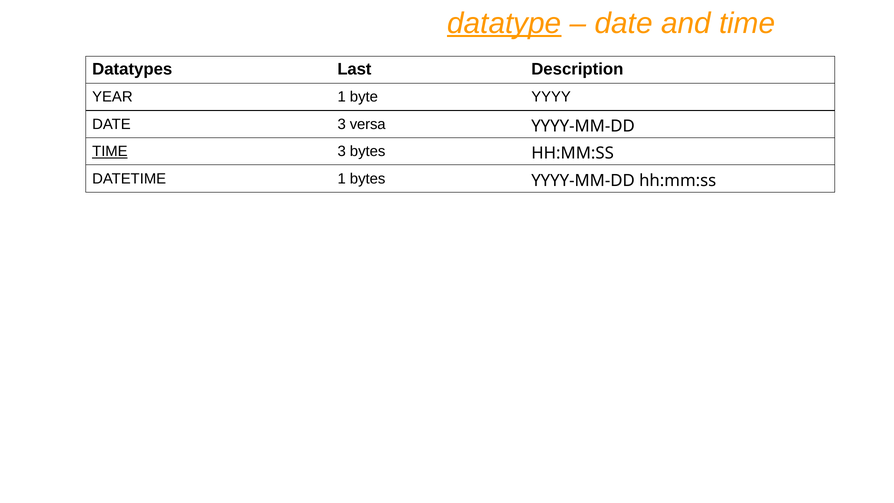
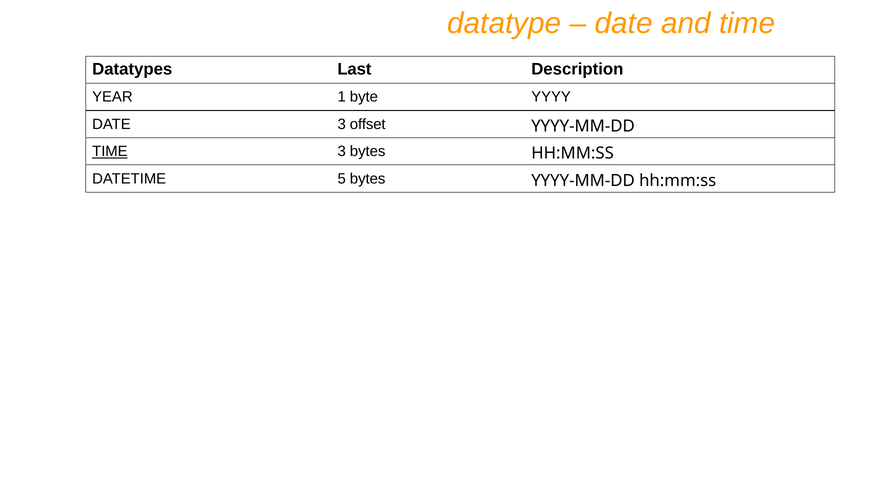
datatype underline: present -> none
versa: versa -> offset
DATETIME 1: 1 -> 5
